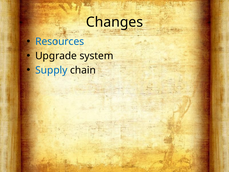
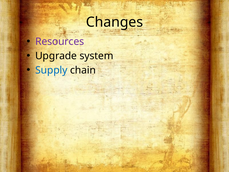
Resources colour: blue -> purple
